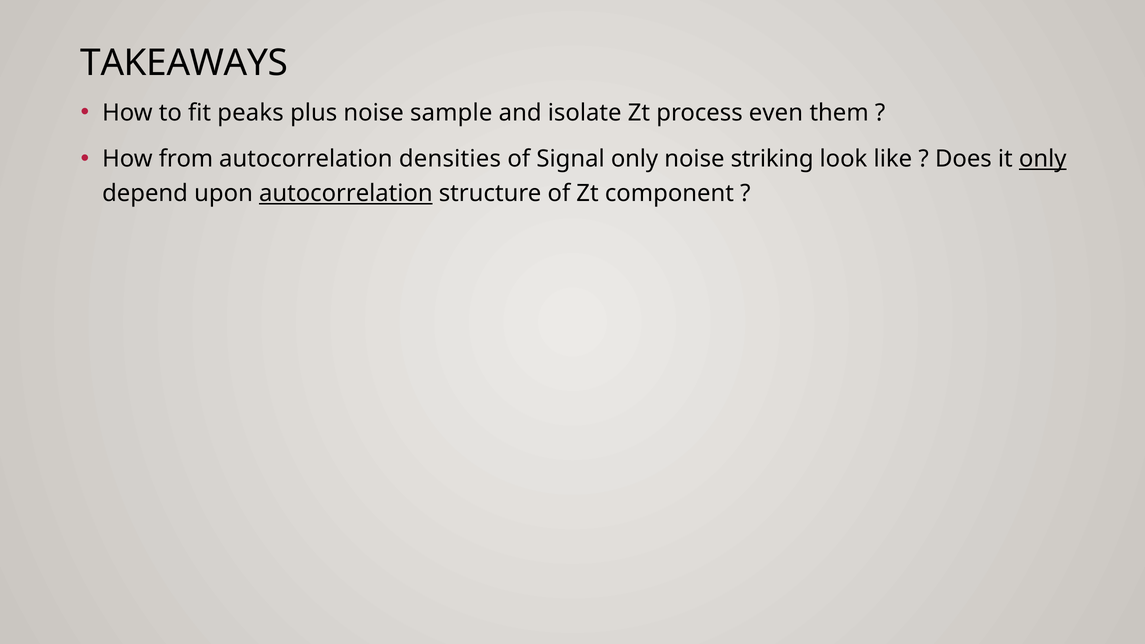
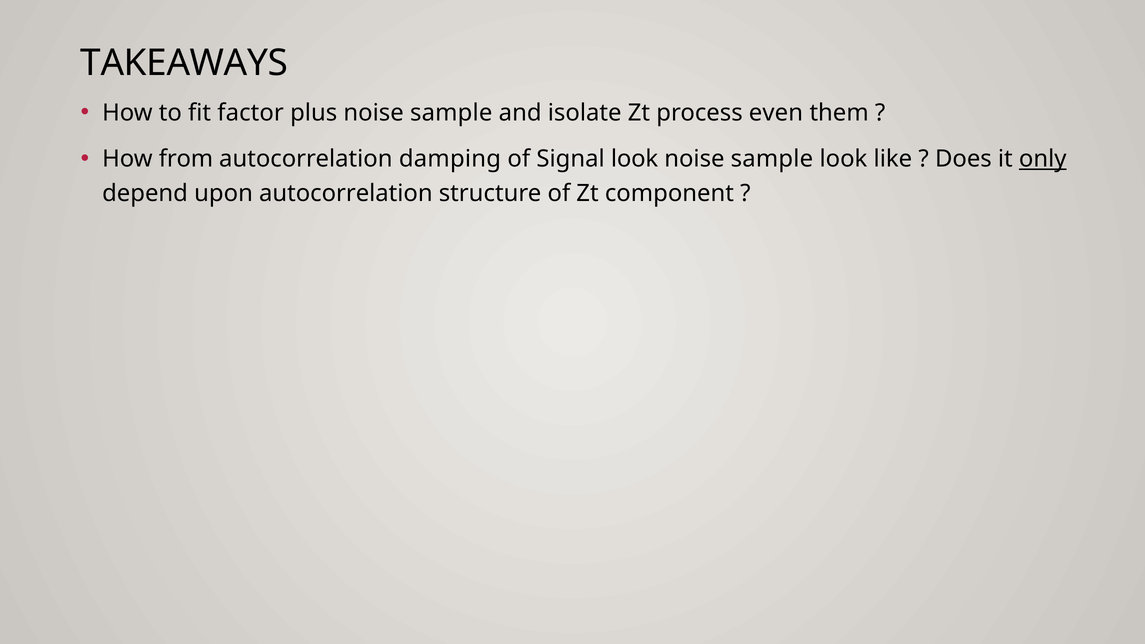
peaks: peaks -> factor
densities: densities -> damping
Signal only: only -> look
striking at (772, 159): striking -> sample
autocorrelation at (346, 193) underline: present -> none
